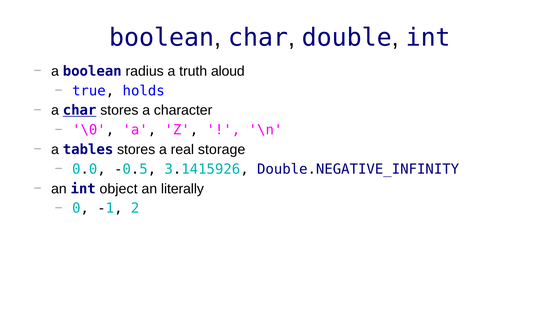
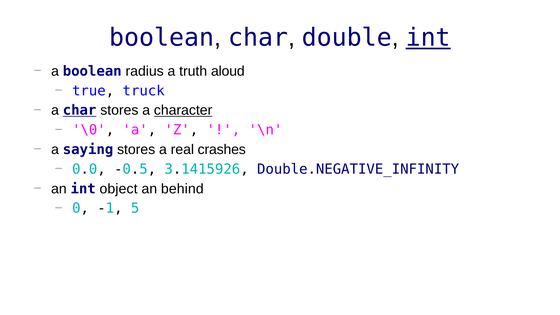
int at (428, 38) underline: none -> present
holds: holds -> truck
character underline: none -> present
tables: tables -> saying
storage: storage -> crashes
literally: literally -> behind
2: 2 -> 5
